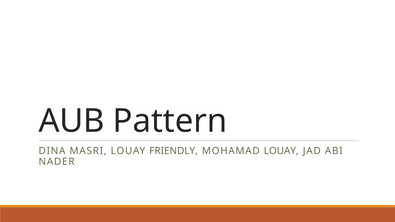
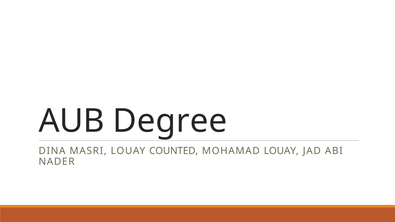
Pattern: Pattern -> Degree
FRIENDLY: FRIENDLY -> COUNTED
